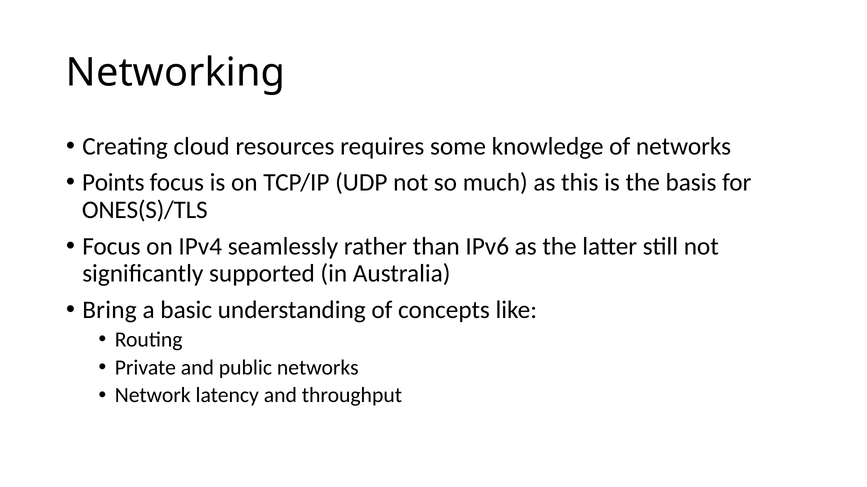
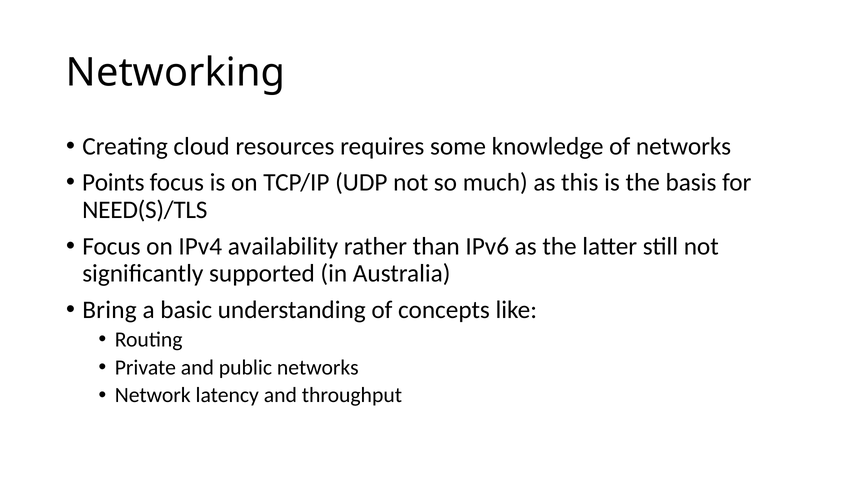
ONES(S)/TLS: ONES(S)/TLS -> NEED(S)/TLS
seamlessly: seamlessly -> availability
